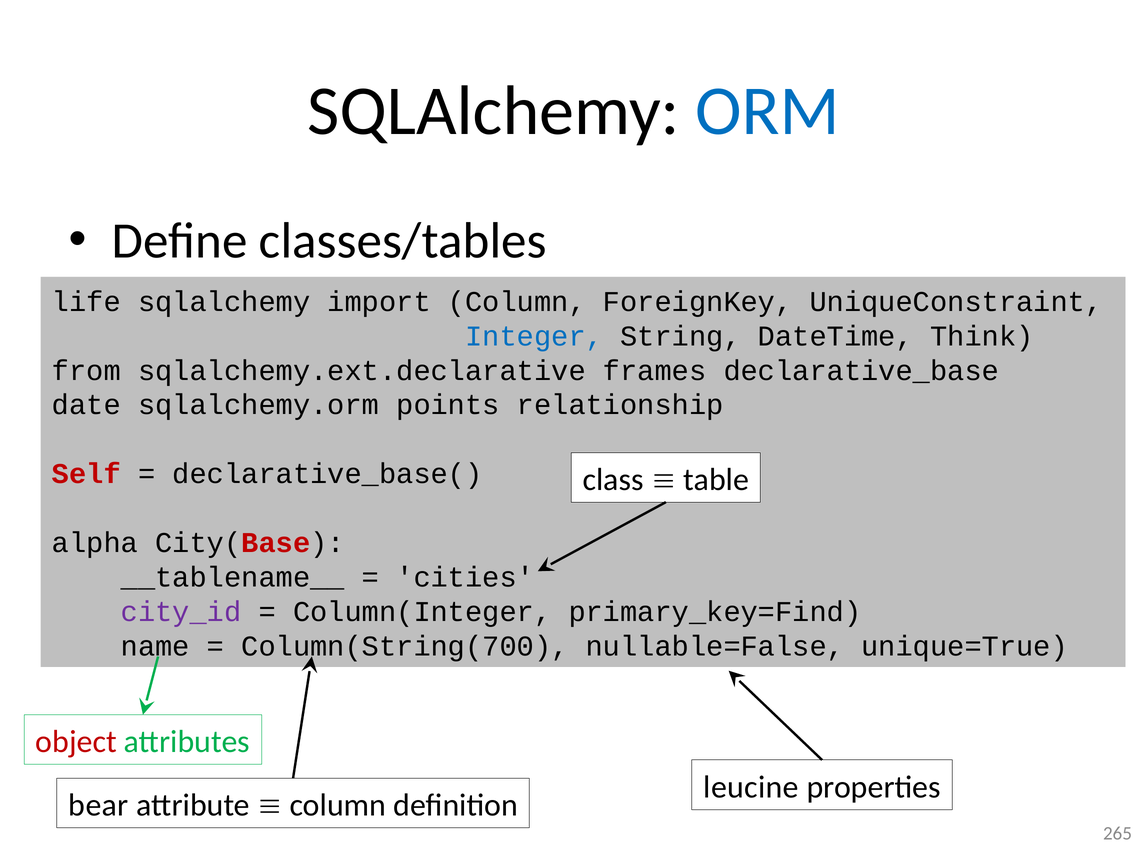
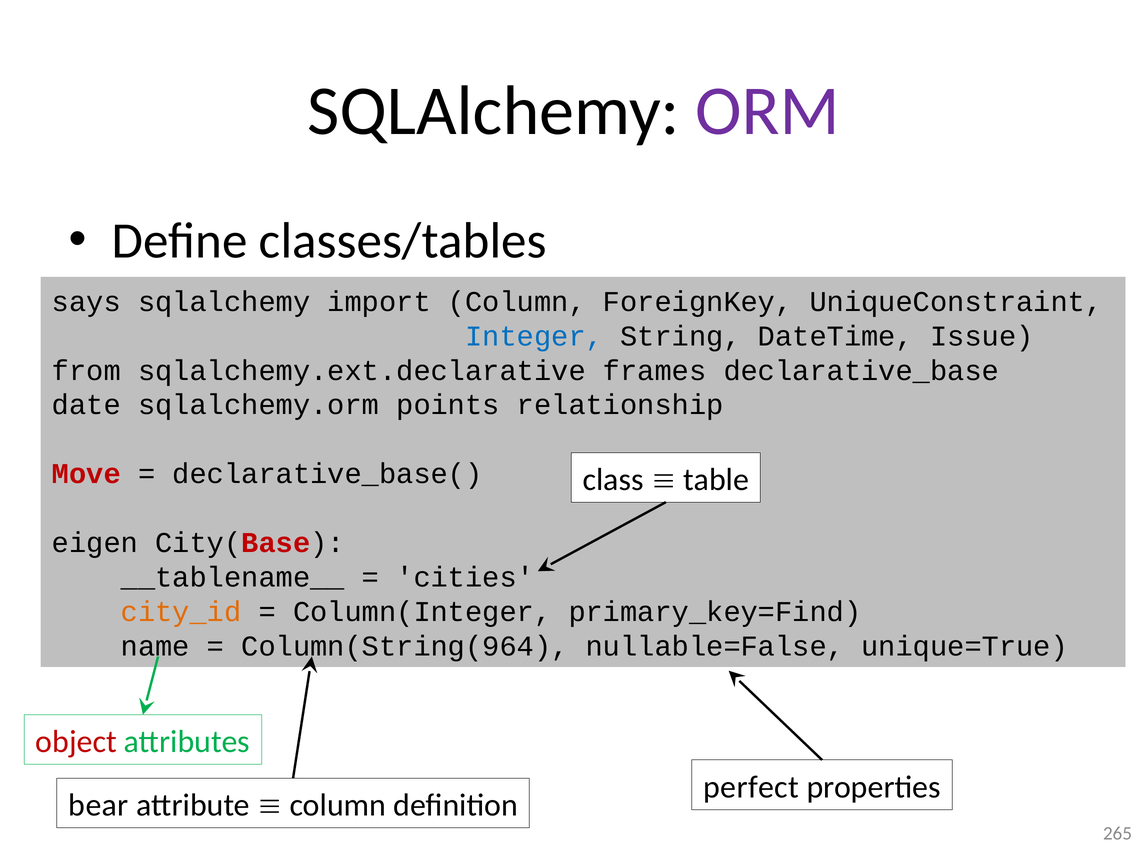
ORM colour: blue -> purple
life: life -> says
Think: Think -> Issue
Self: Self -> Move
alpha: alpha -> eigen
city_id colour: purple -> orange
Column(String(700: Column(String(700 -> Column(String(964
leucine: leucine -> perfect
